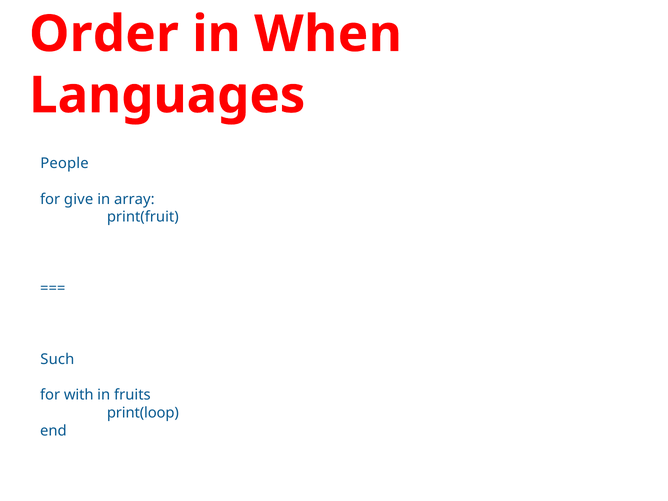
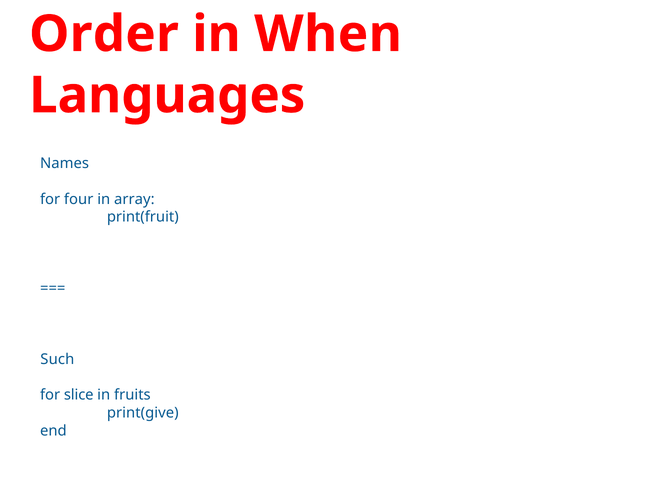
People: People -> Names
give: give -> four
with: with -> slice
print(loop: print(loop -> print(give
